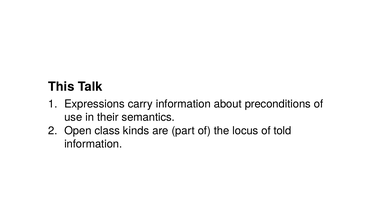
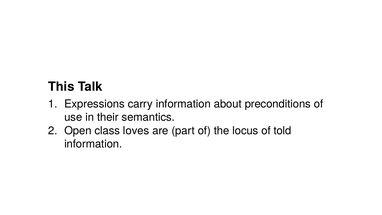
kinds: kinds -> loves
